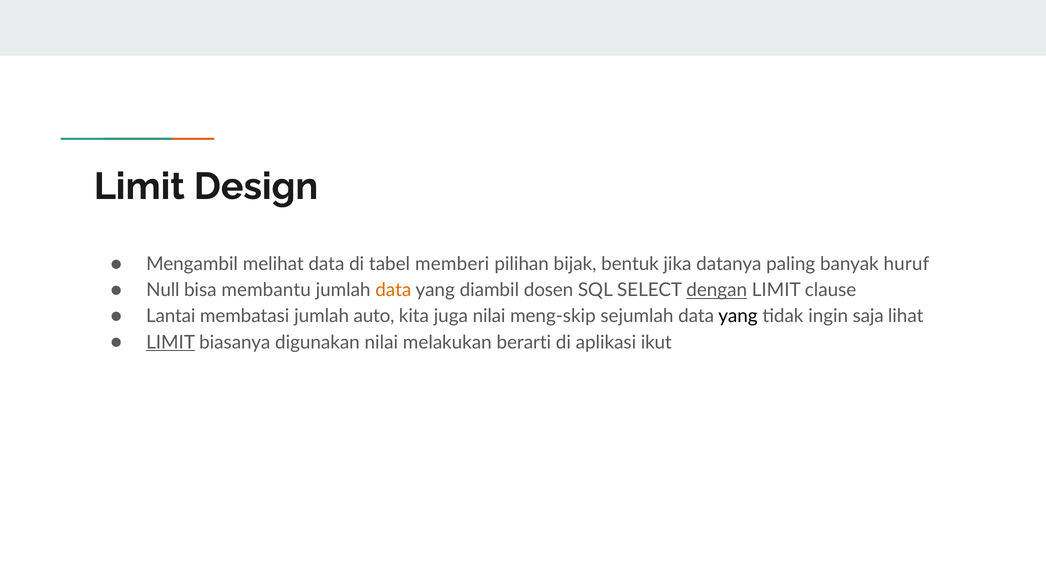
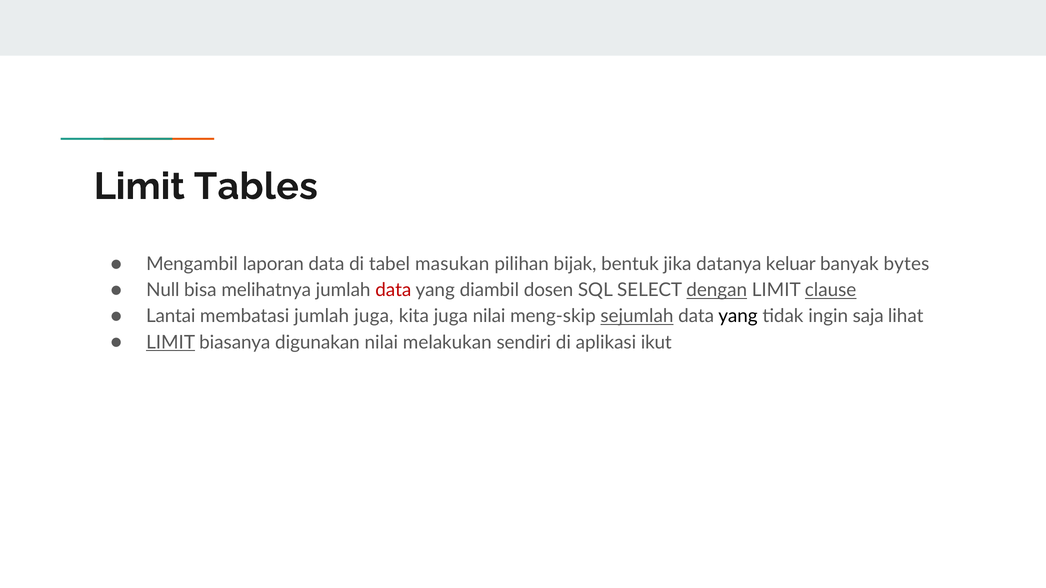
Design: Design -> Tables
melihat: melihat -> laporan
memberi: memberi -> masukan
paling: paling -> keluar
huruf: huruf -> bytes
membantu: membantu -> melihatnya
data at (393, 290) colour: orange -> red
clause underline: none -> present
jumlah auto: auto -> juga
sejumlah underline: none -> present
berarti: berarti -> sendiri
